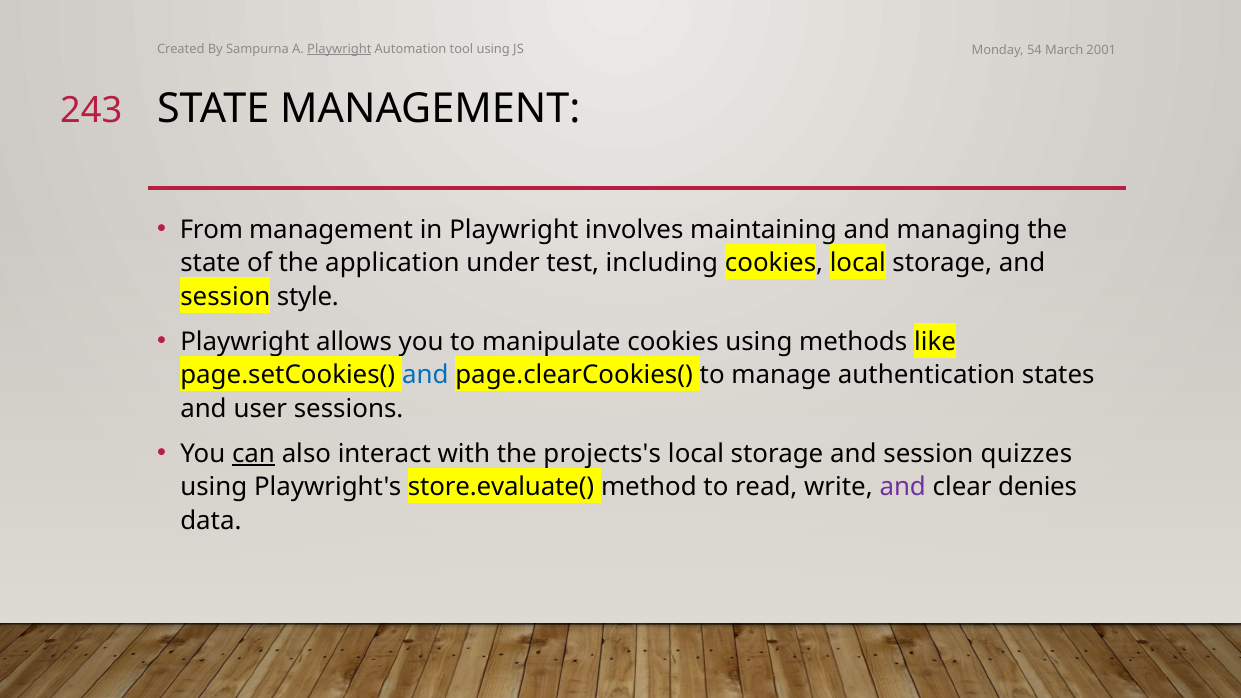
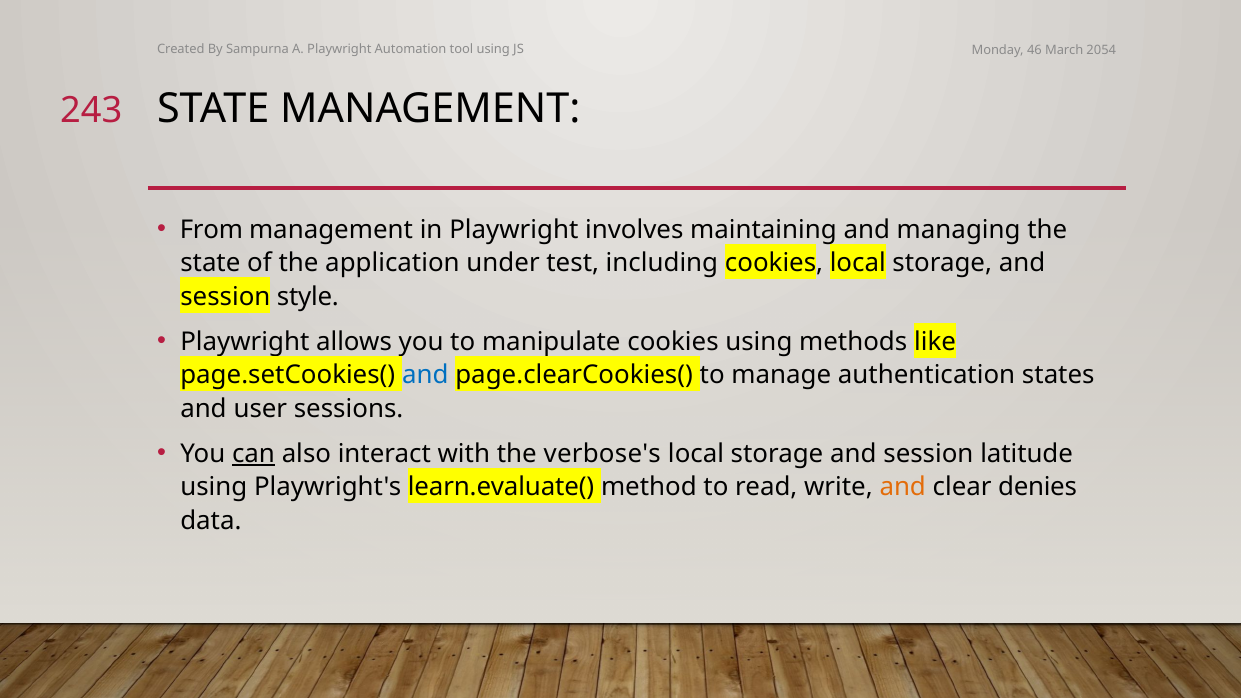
Playwright at (339, 49) underline: present -> none
54: 54 -> 46
2001: 2001 -> 2054
projects's: projects's -> verbose's
quizzes: quizzes -> latitude
store.evaluate(: store.evaluate( -> learn.evaluate(
and at (903, 487) colour: purple -> orange
